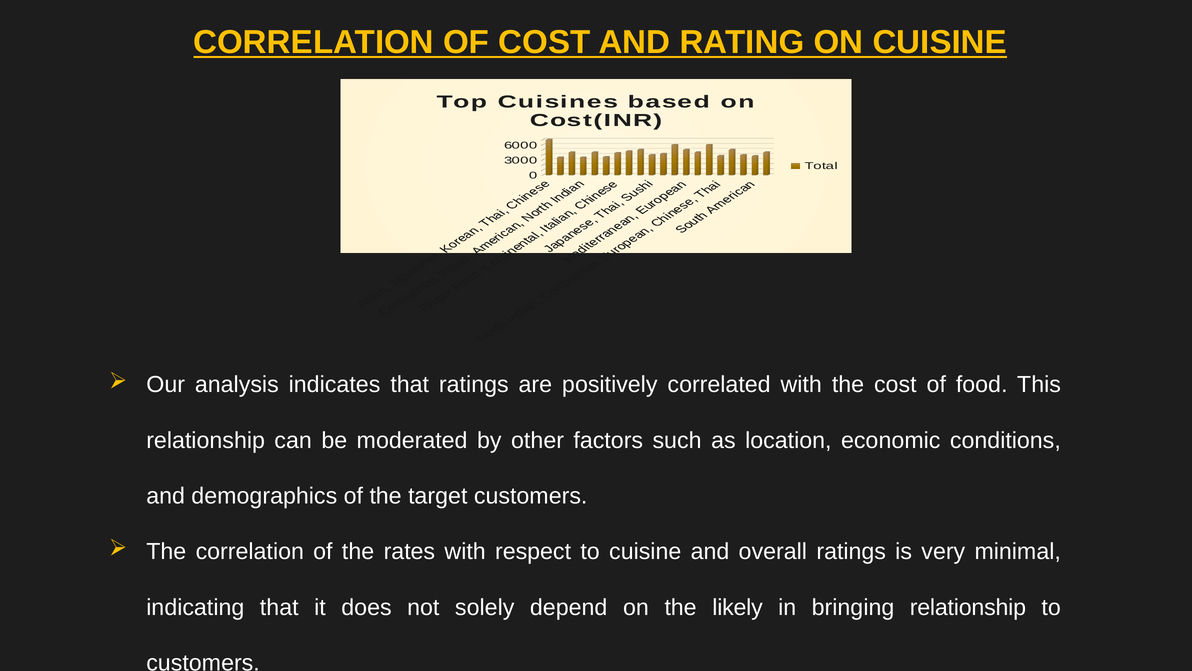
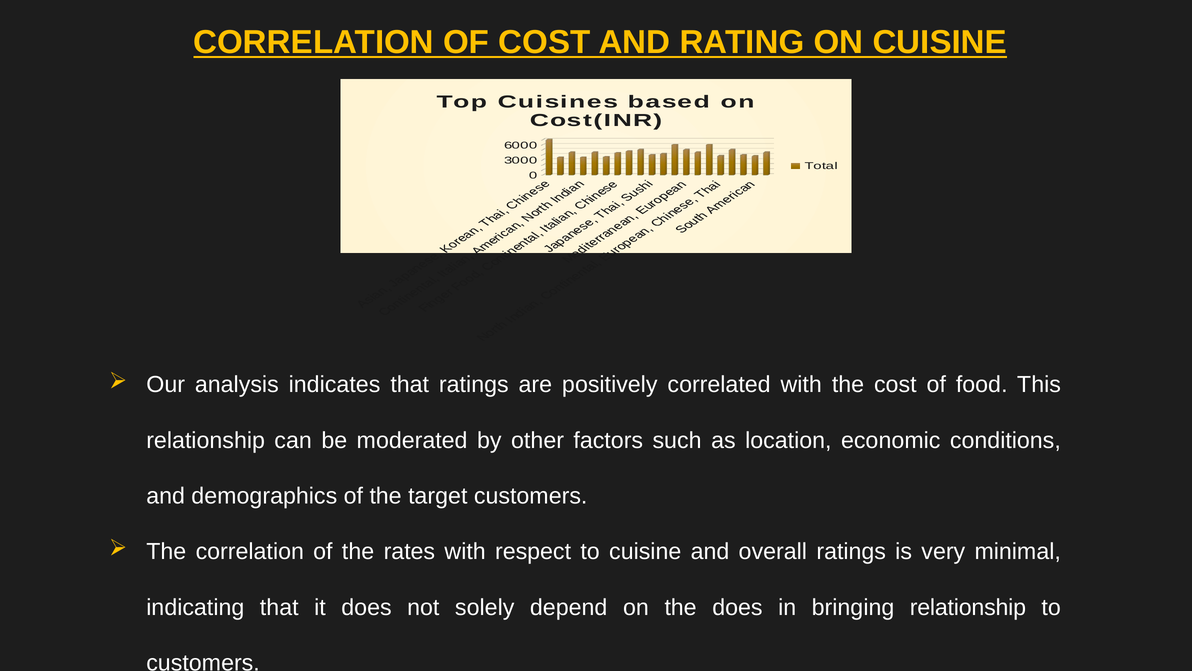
the likely: likely -> does
